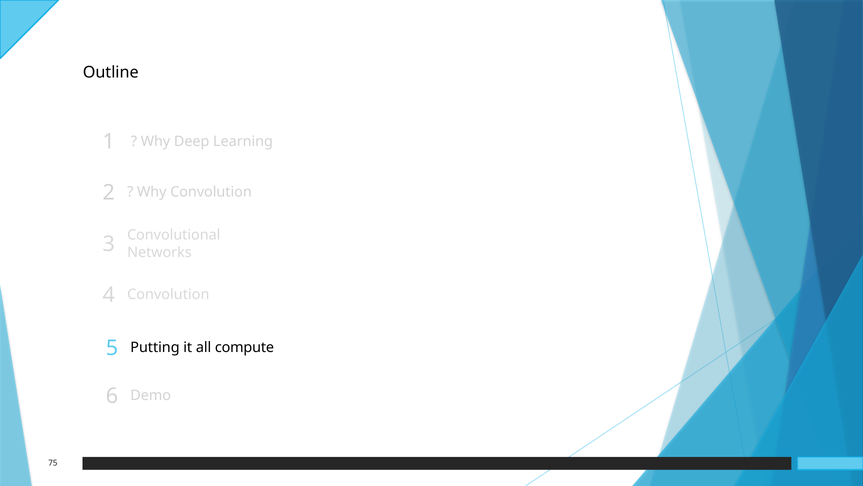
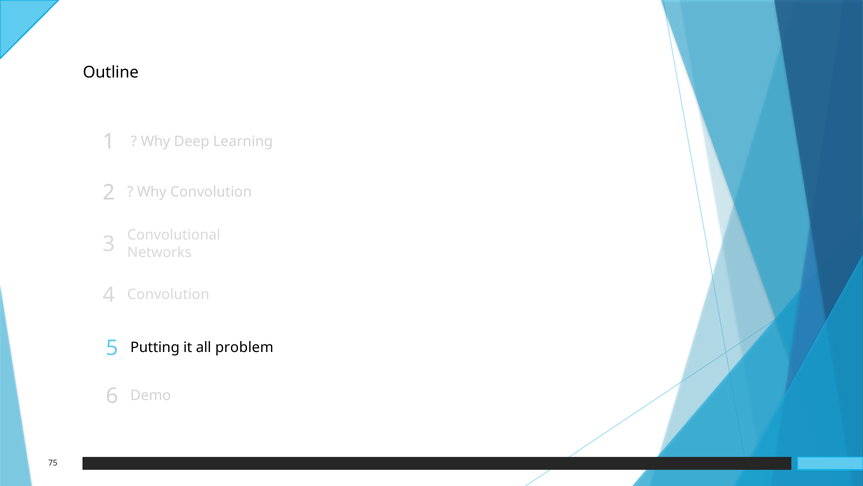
compute: compute -> problem
